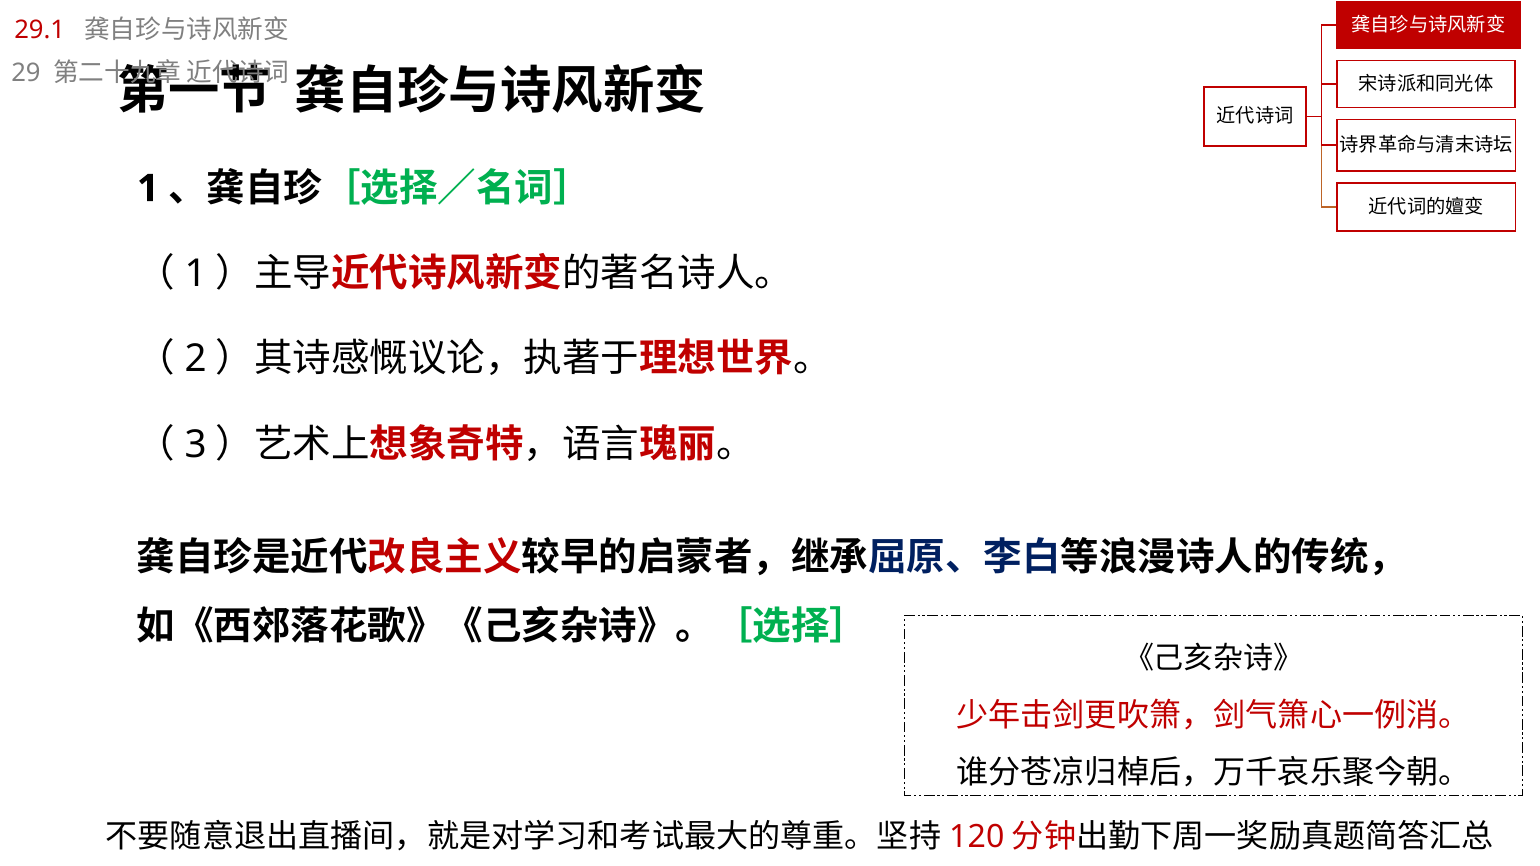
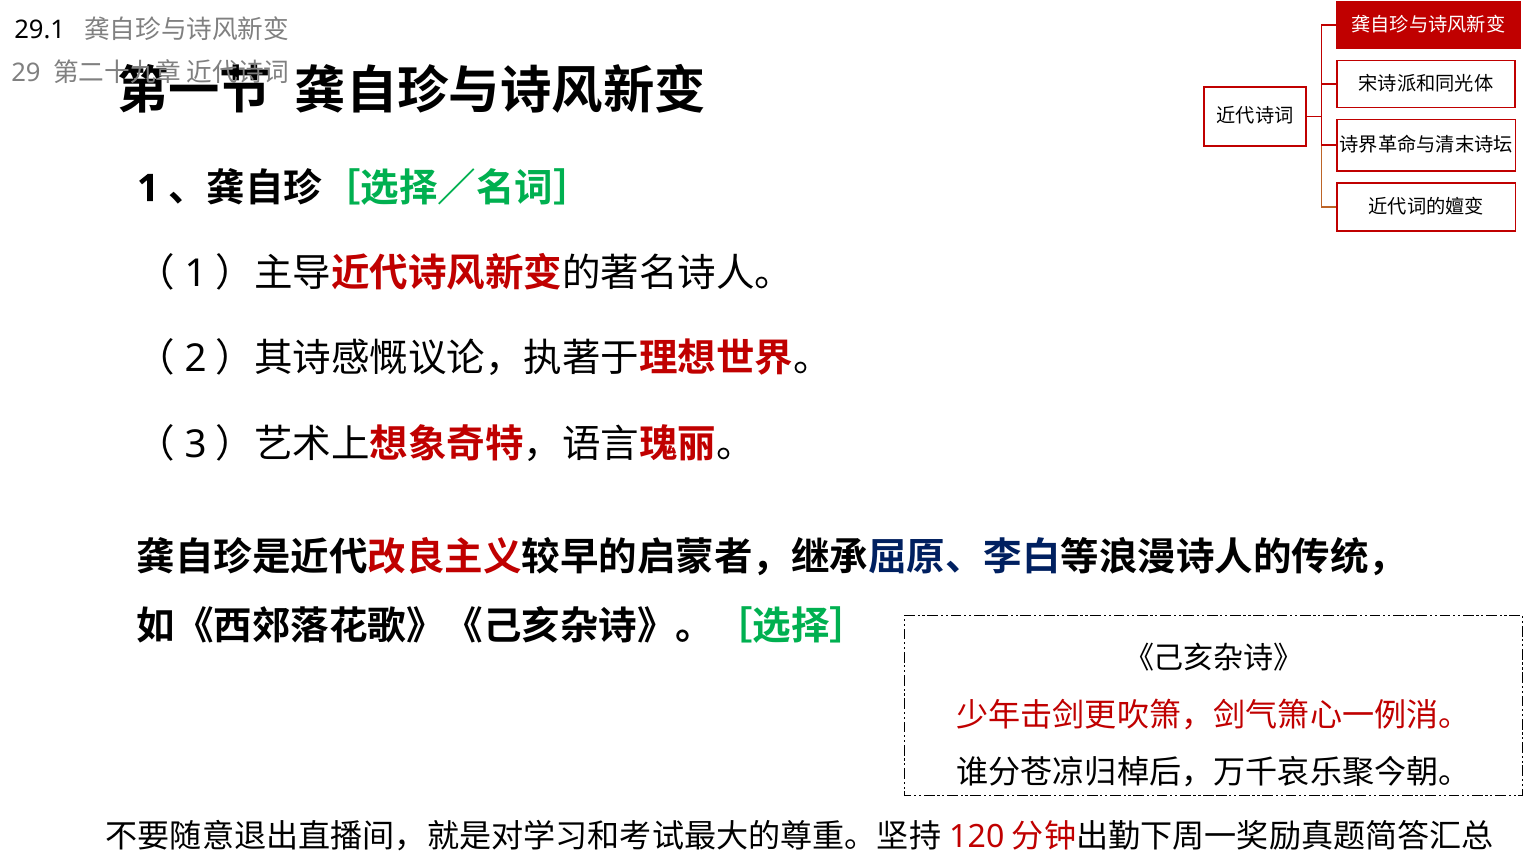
29.1 colour: red -> black
